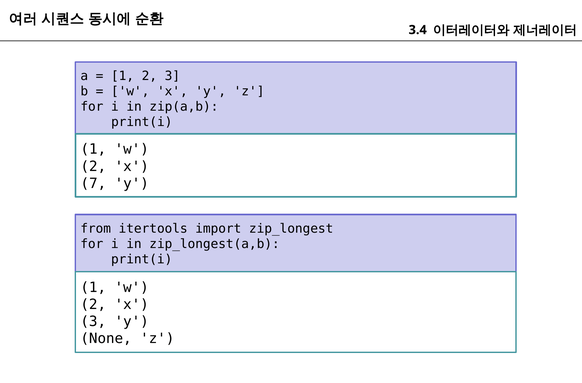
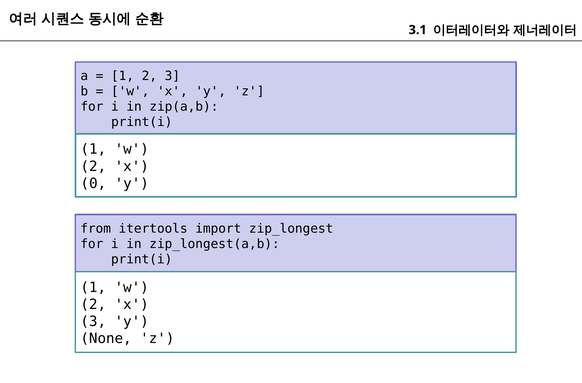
3.4: 3.4 -> 3.1
7: 7 -> 0
